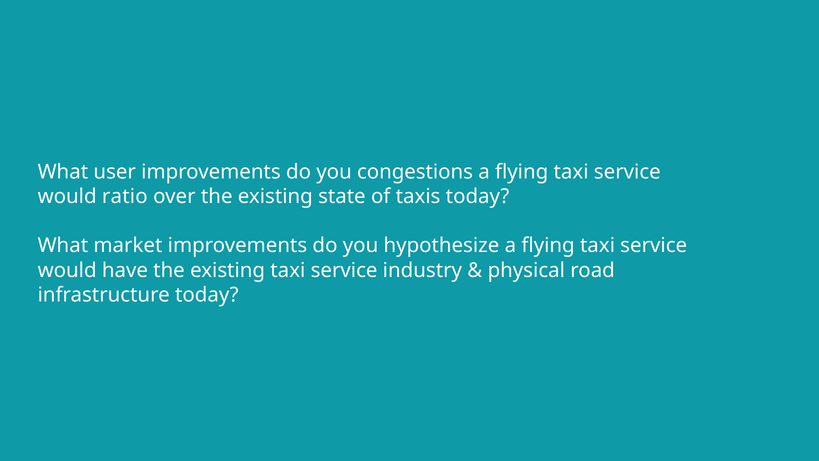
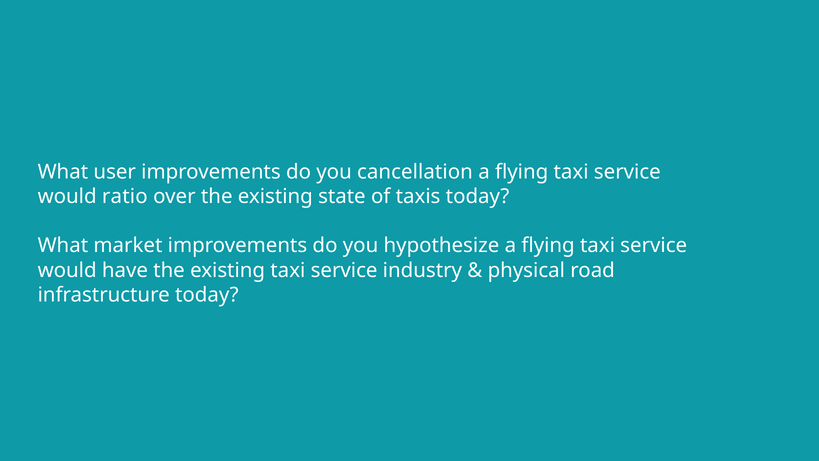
congestions: congestions -> cancellation
